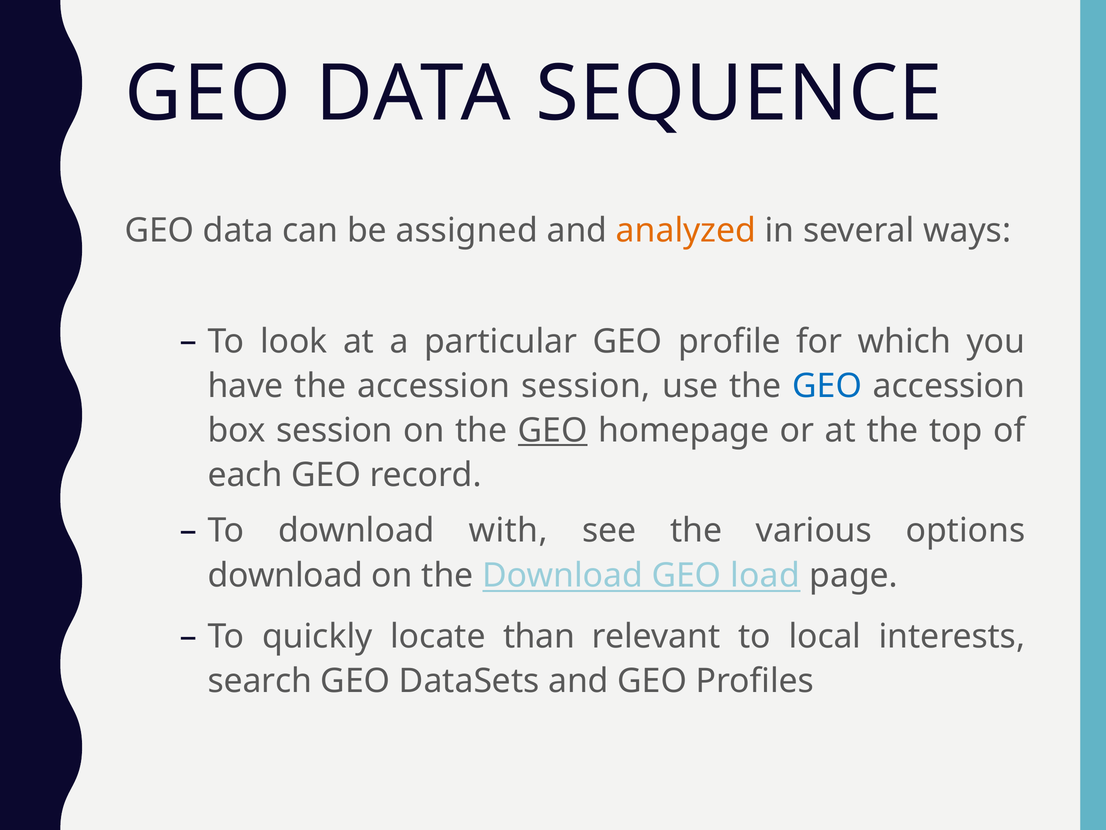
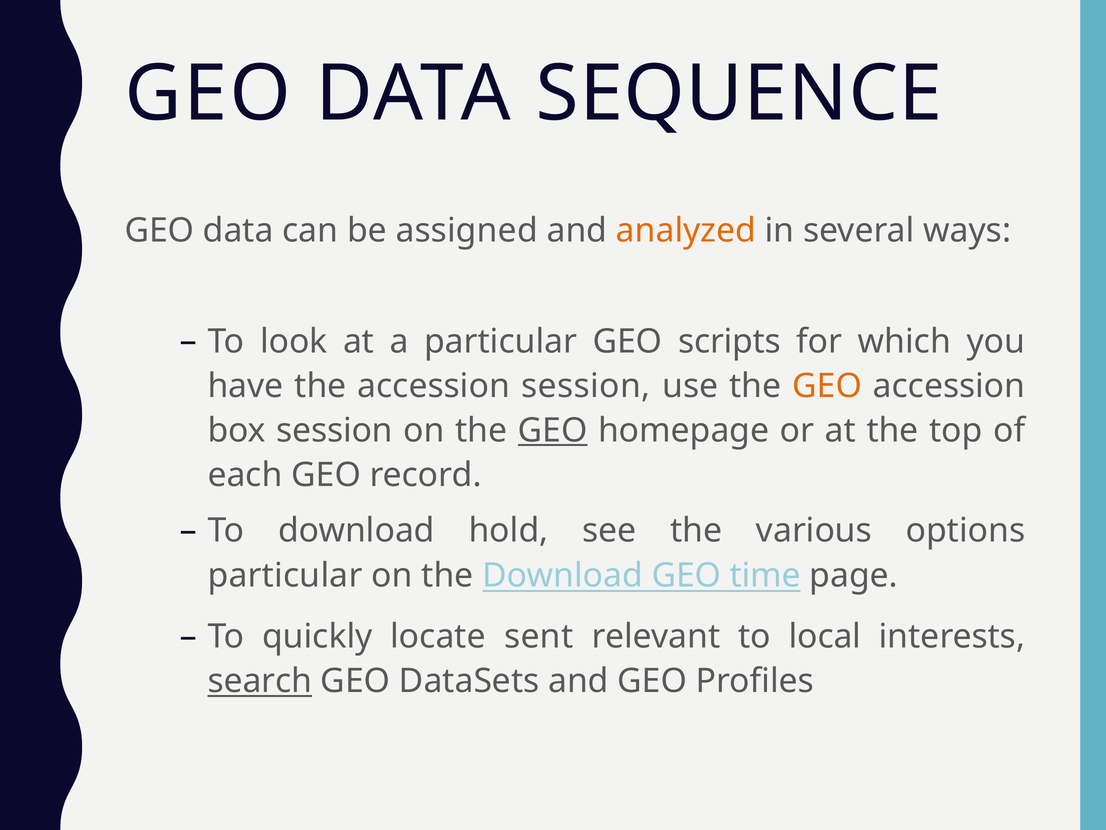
profile: profile -> scripts
GEO at (827, 386) colour: blue -> orange
with: with -> hold
download at (285, 575): download -> particular
load: load -> time
than: than -> sent
search underline: none -> present
